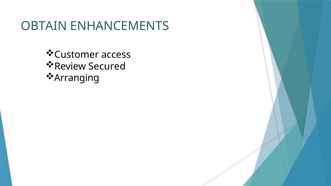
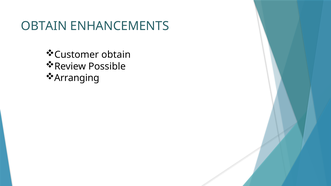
Customer access: access -> obtain
Secured: Secured -> Possible
